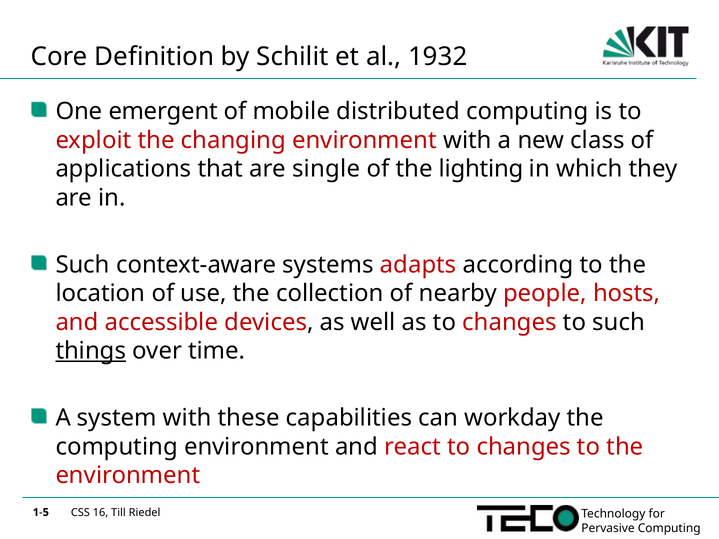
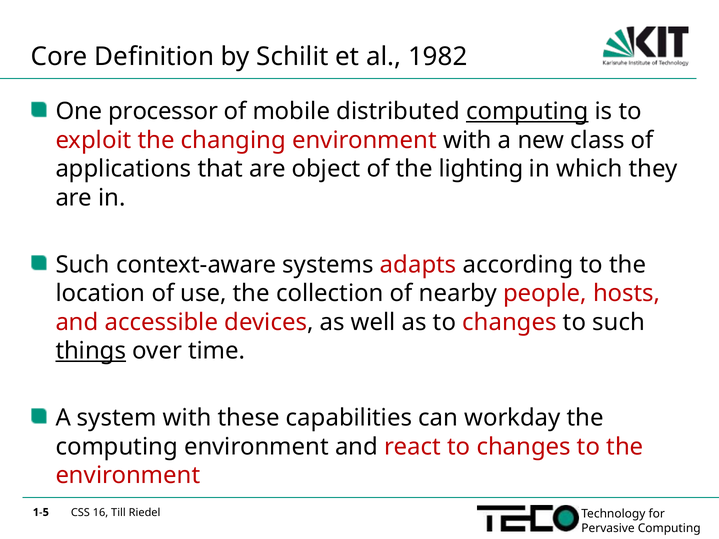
1932: 1932 -> 1982
emergent: emergent -> processor
computing at (527, 112) underline: none -> present
single: single -> object
